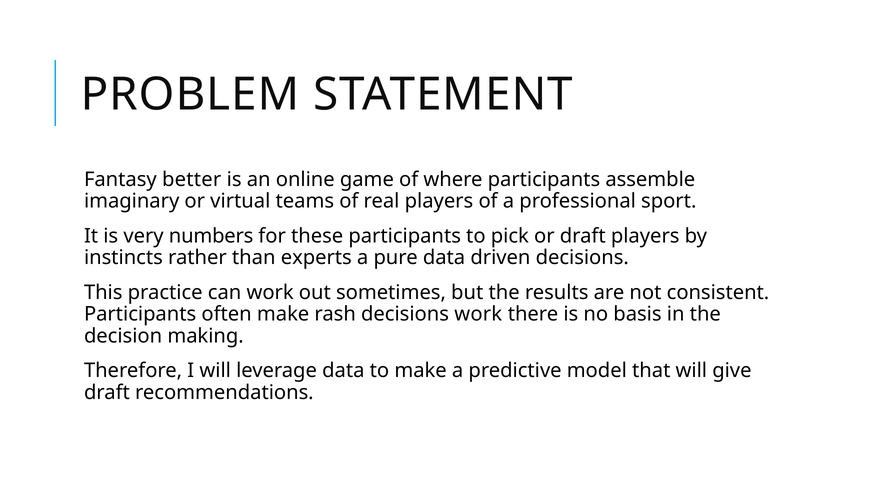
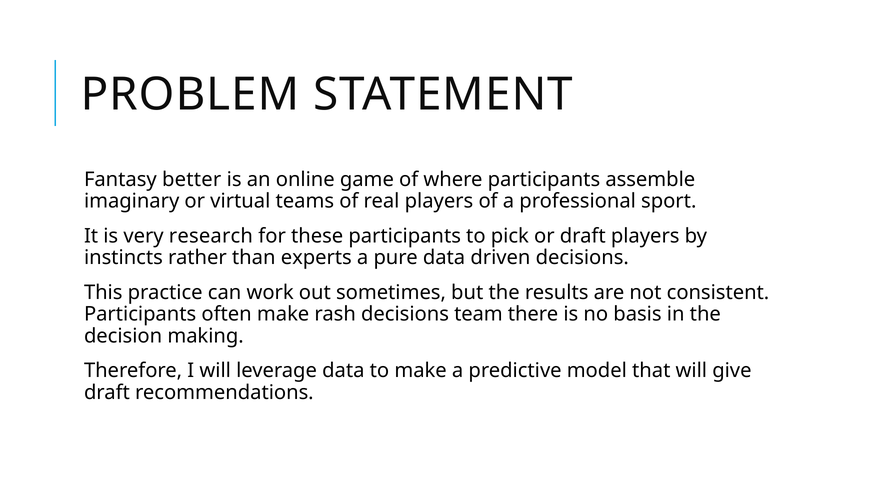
numbers: numbers -> research
decisions work: work -> team
